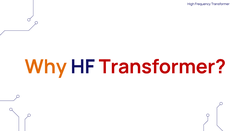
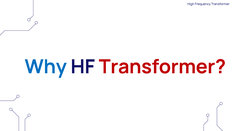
Why colour: orange -> blue
